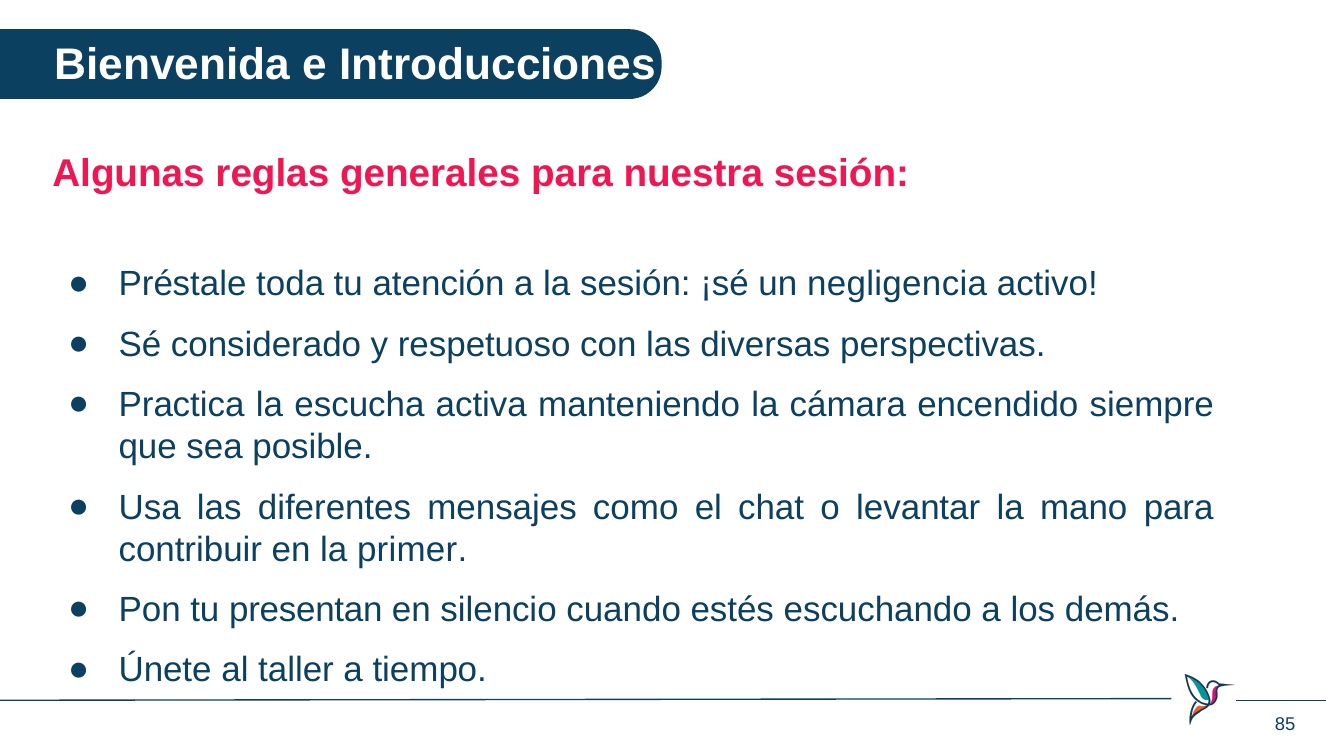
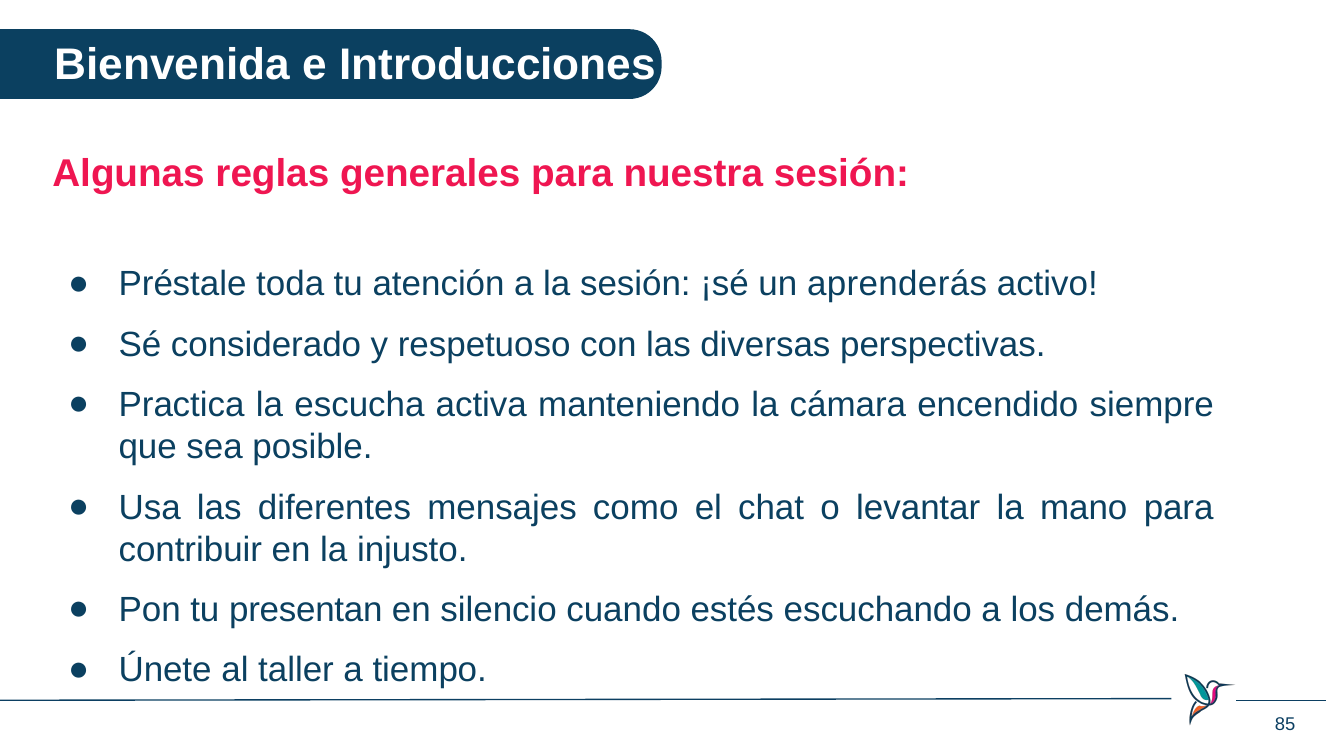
negligencia: negligencia -> aprenderás
primer: primer -> injusto
